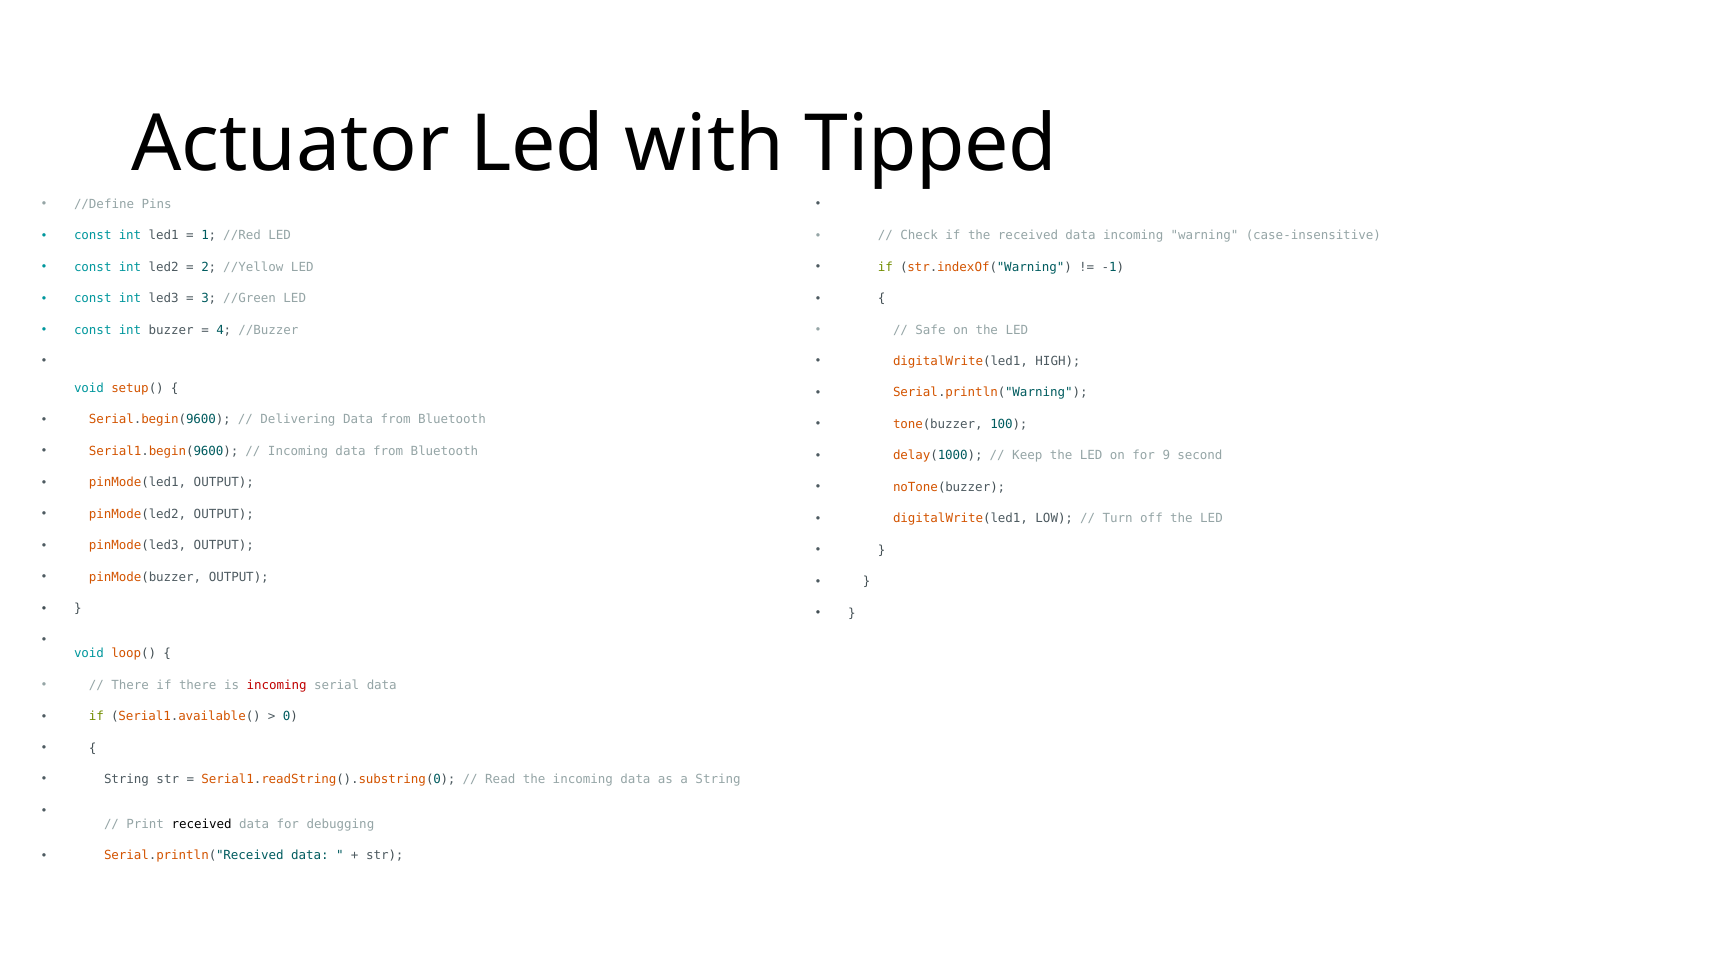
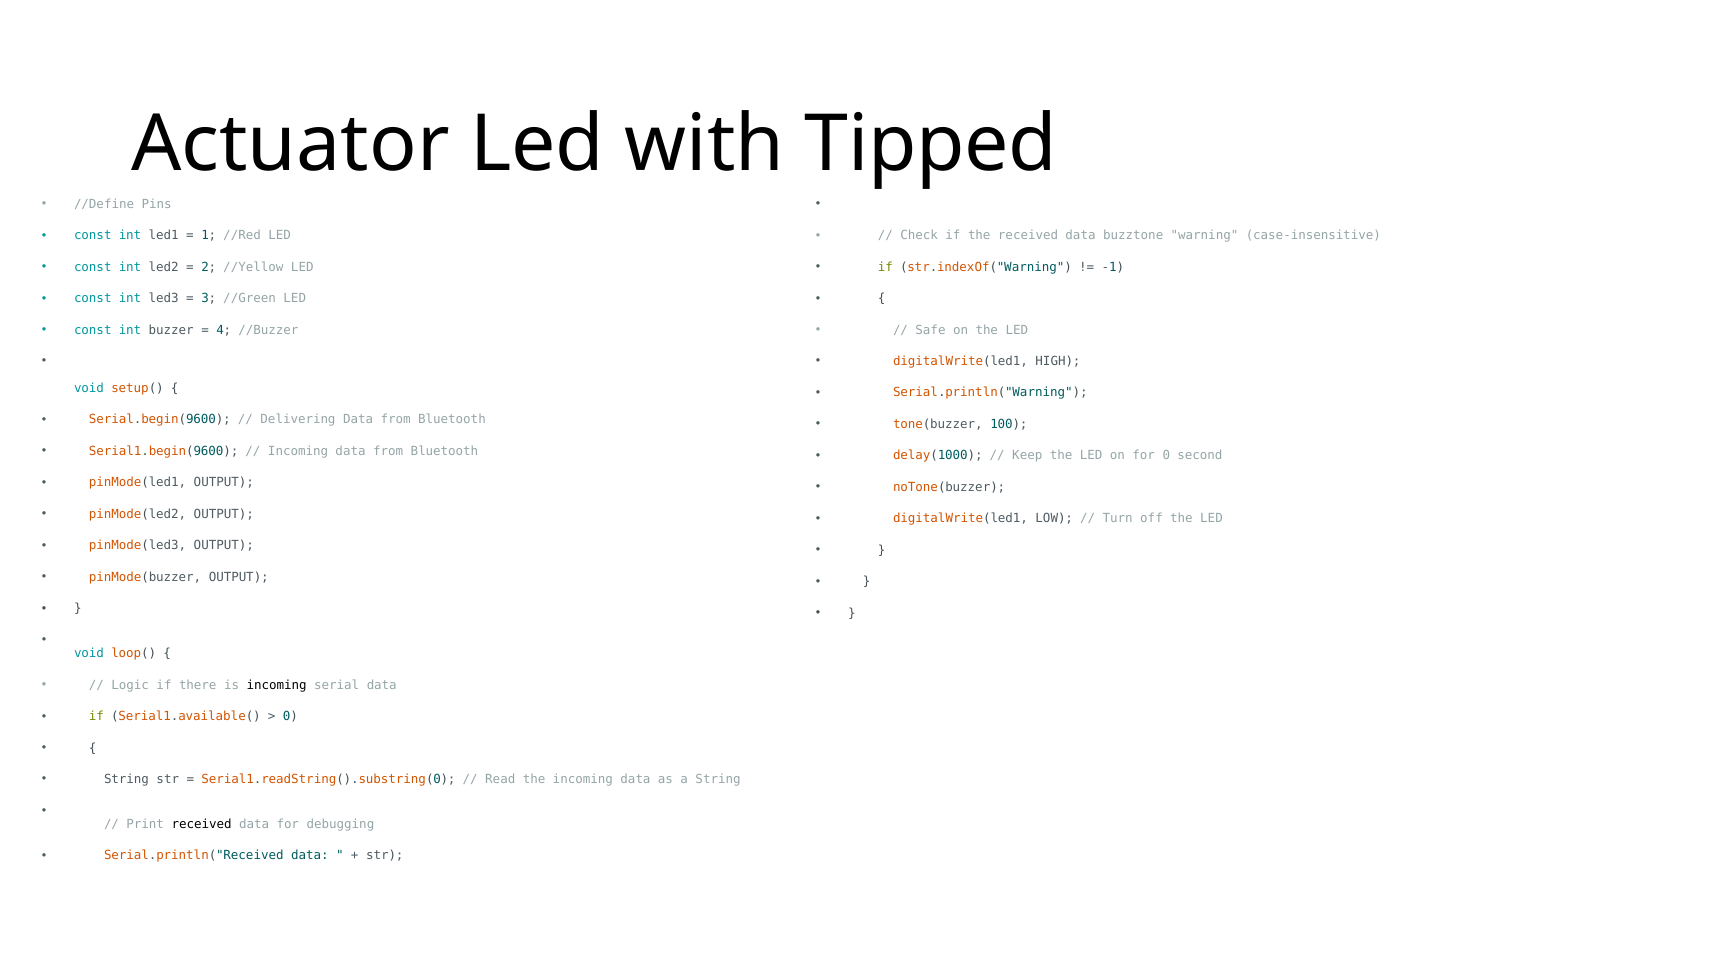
data incoming: incoming -> buzztone
for 9: 9 -> 0
There at (130, 685): There -> Logic
incoming at (277, 685) colour: red -> black
